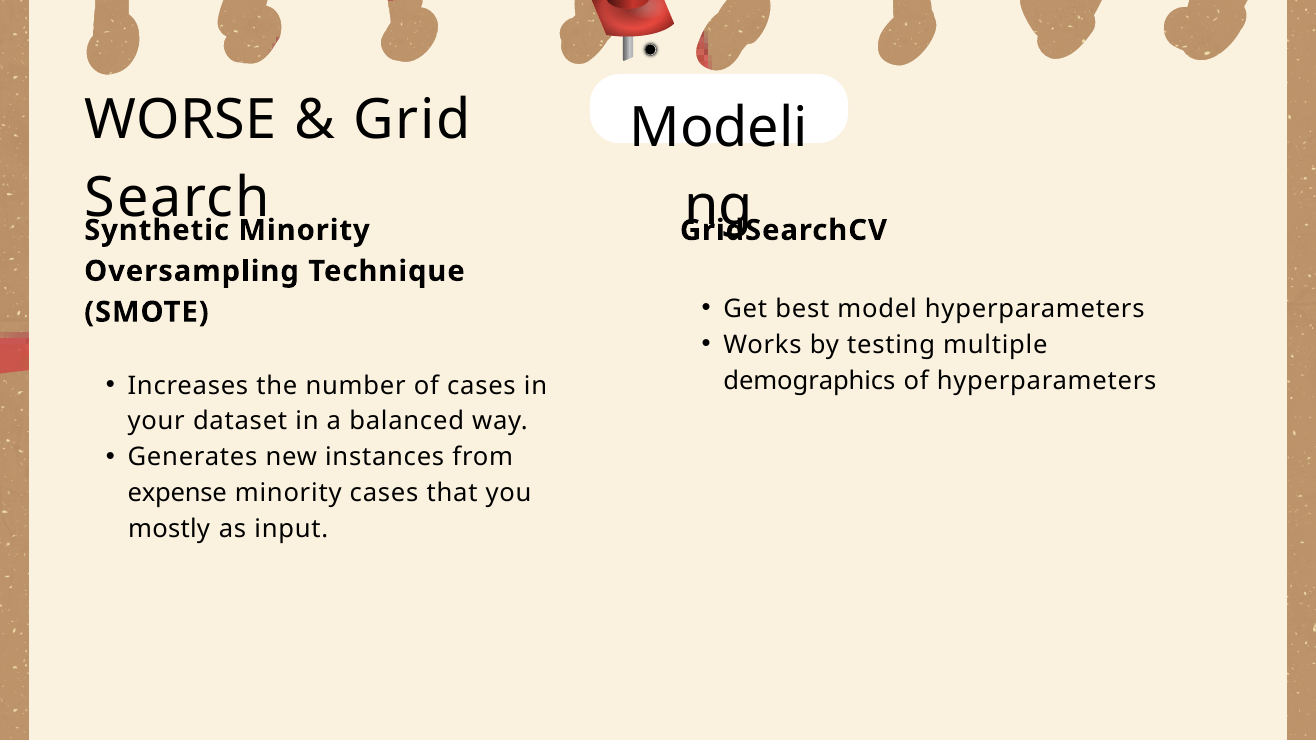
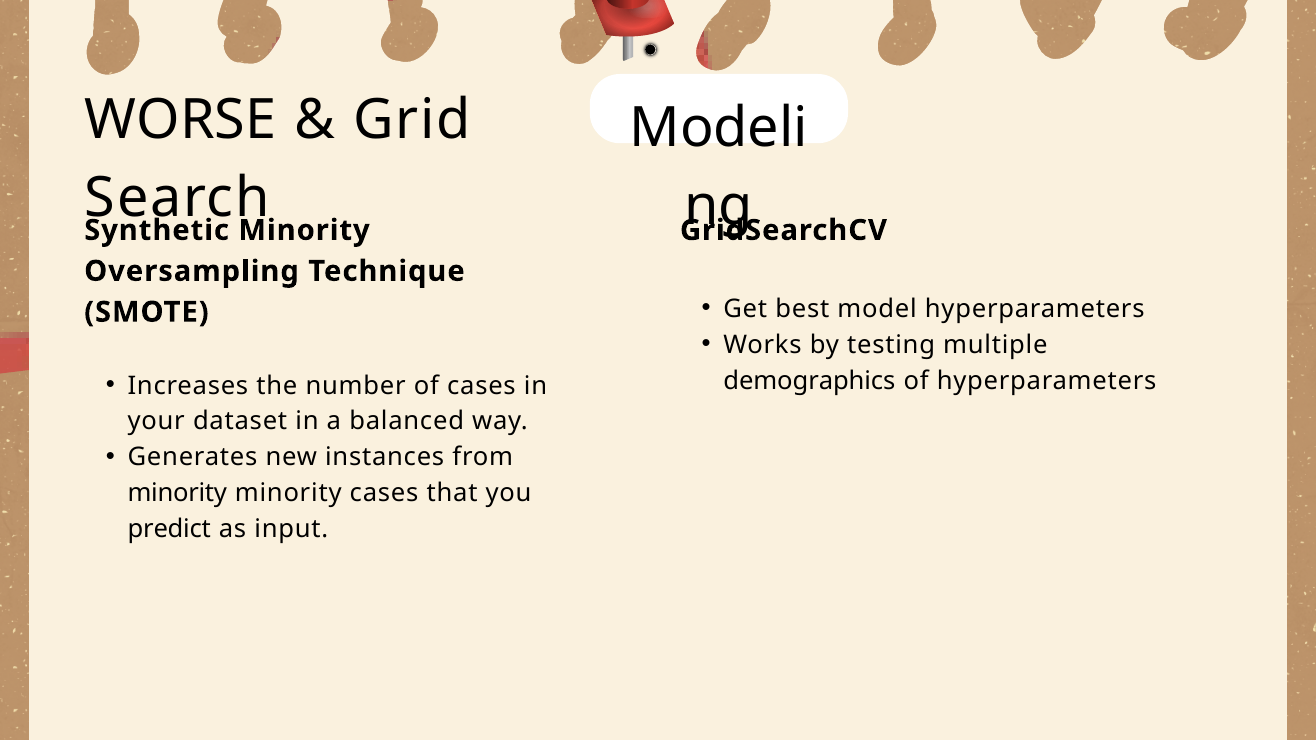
expense at (177, 493): expense -> minority
mostly: mostly -> predict
